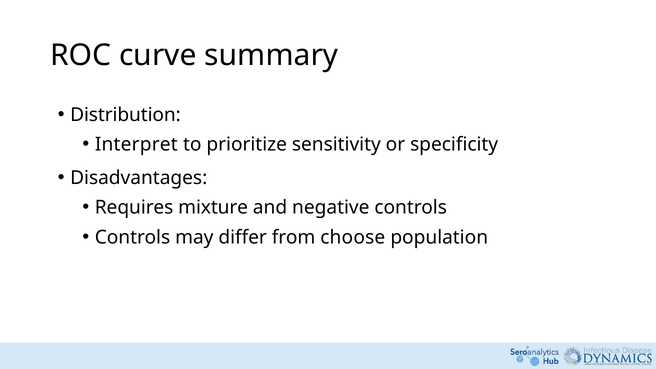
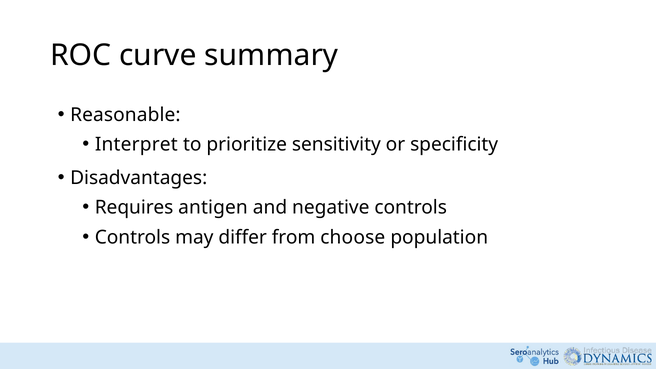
Distribution: Distribution -> Reasonable
mixture: mixture -> antigen
